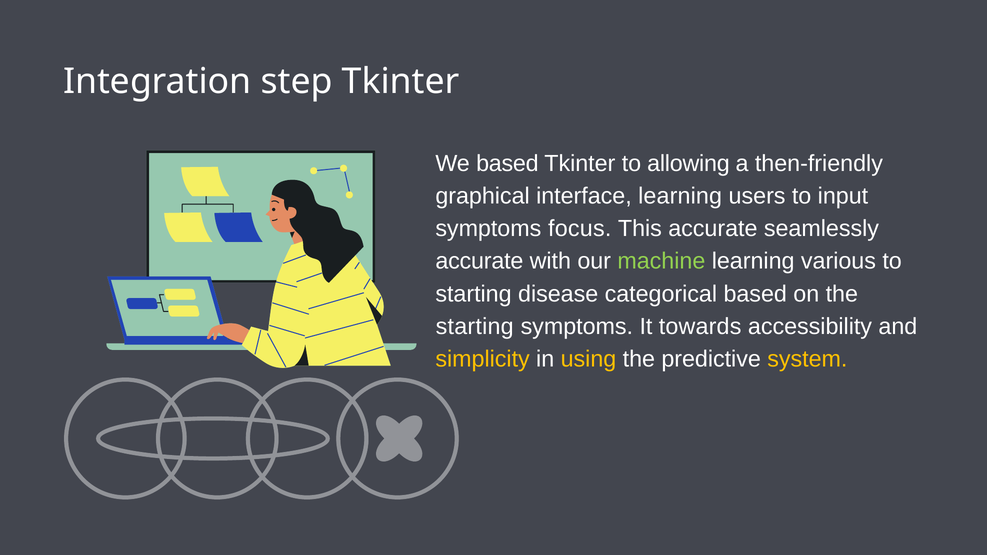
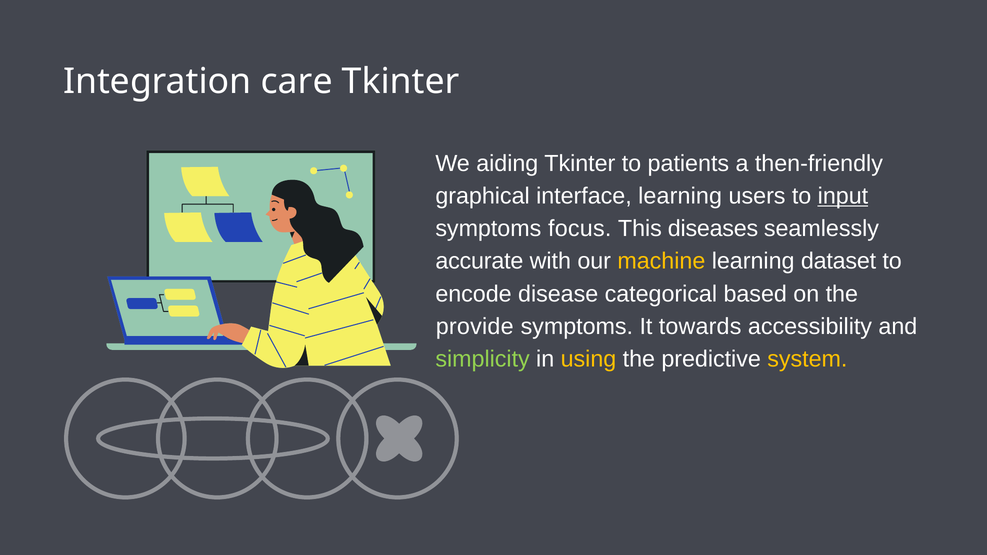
step: step -> care
We based: based -> aiding
allowing: allowing -> patients
input underline: none -> present
This accurate: accurate -> diseases
machine colour: light green -> yellow
various: various -> dataset
starting at (474, 294): starting -> encode
starting at (475, 327): starting -> provide
simplicity colour: yellow -> light green
